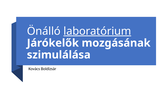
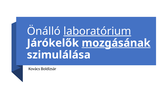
mozgásának underline: none -> present
